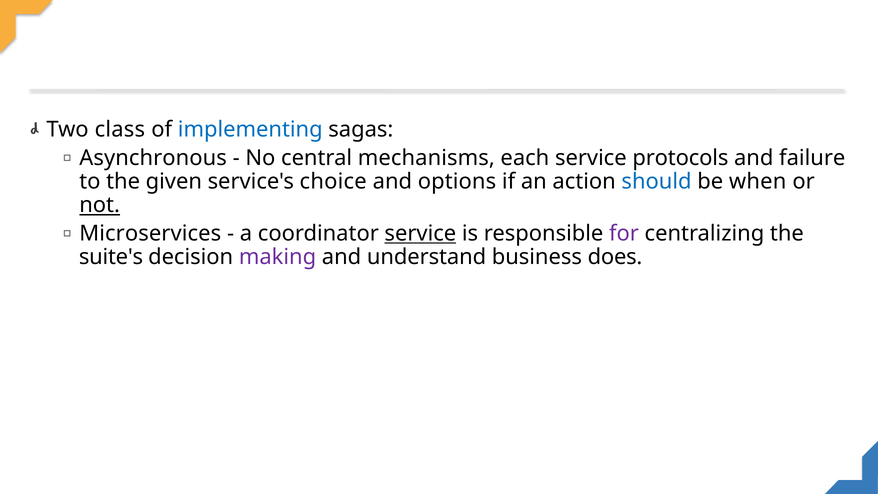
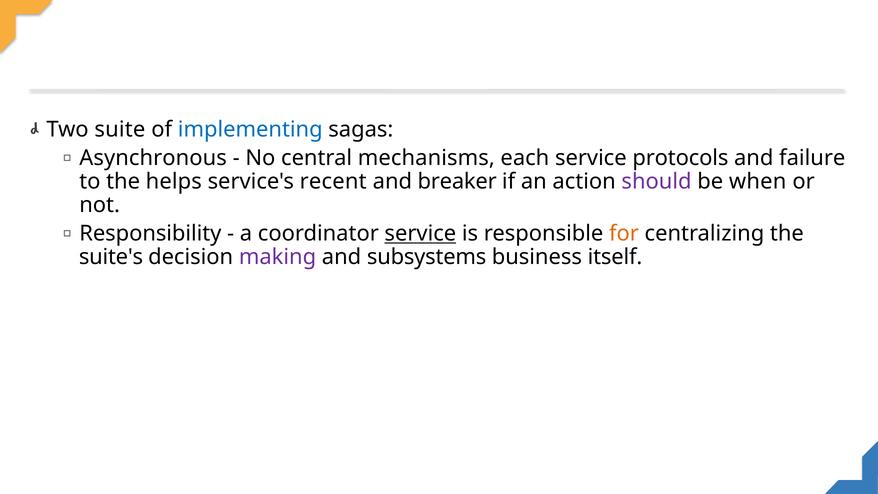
class: class -> suite
given: given -> helps
choice: choice -> recent
options: options -> breaker
should colour: blue -> purple
not underline: present -> none
Microservices: Microservices -> Responsibility
for colour: purple -> orange
understand: understand -> subsystems
does: does -> itself
